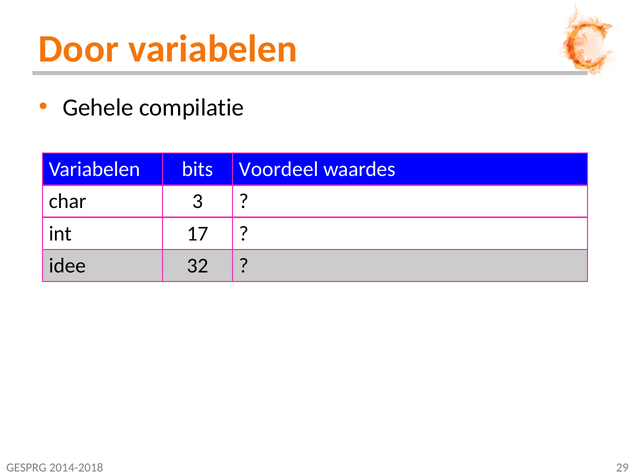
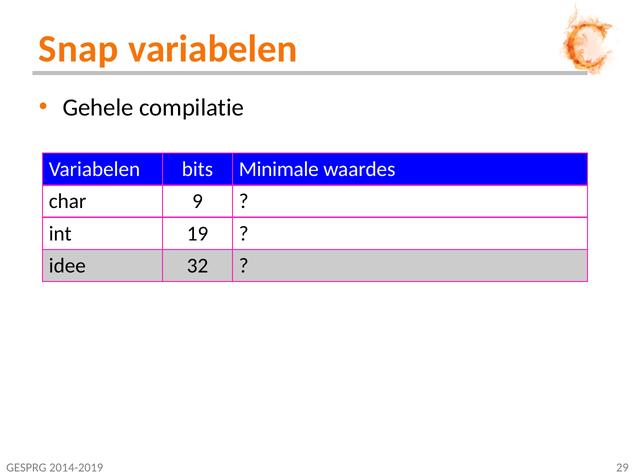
Door: Door -> Snap
Voordeel: Voordeel -> Minimale
3: 3 -> 9
17: 17 -> 19
2014-2018: 2014-2018 -> 2014-2019
